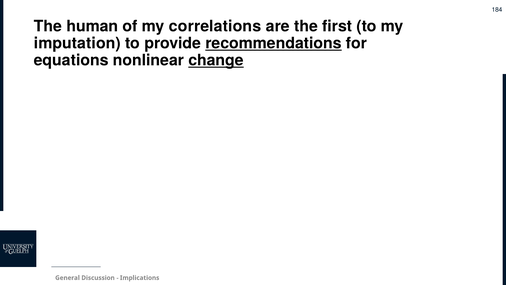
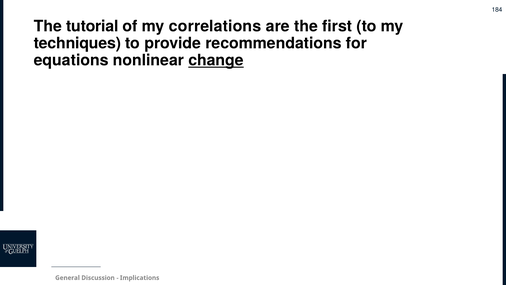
human: human -> tutorial
imputation: imputation -> techniques
recommendations underline: present -> none
